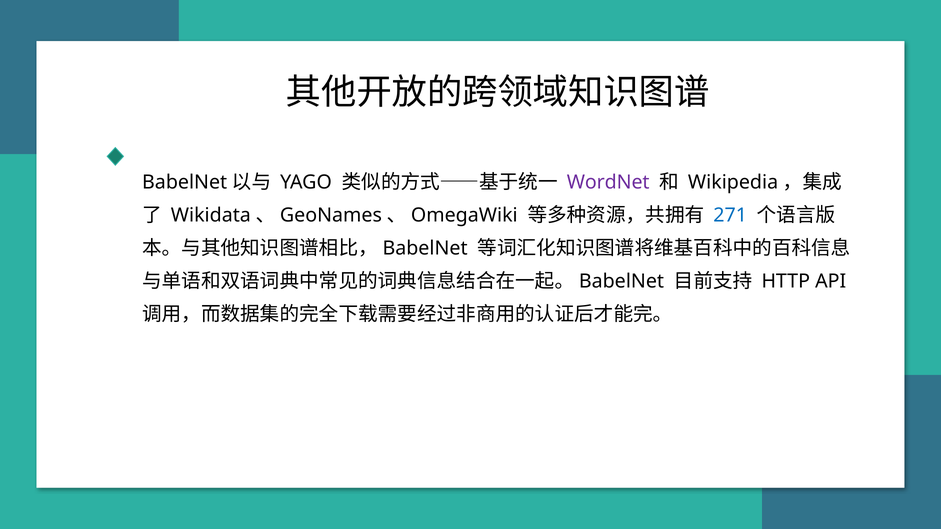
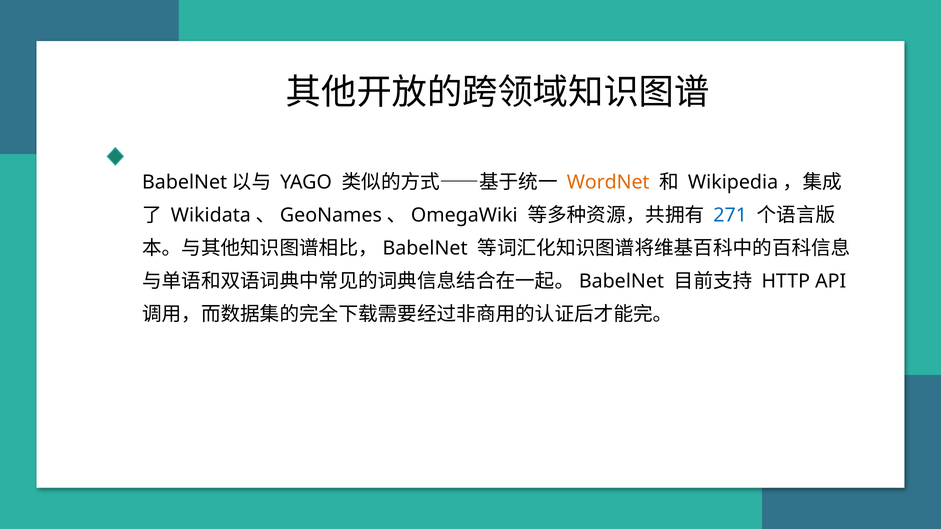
WordNet colour: purple -> orange
